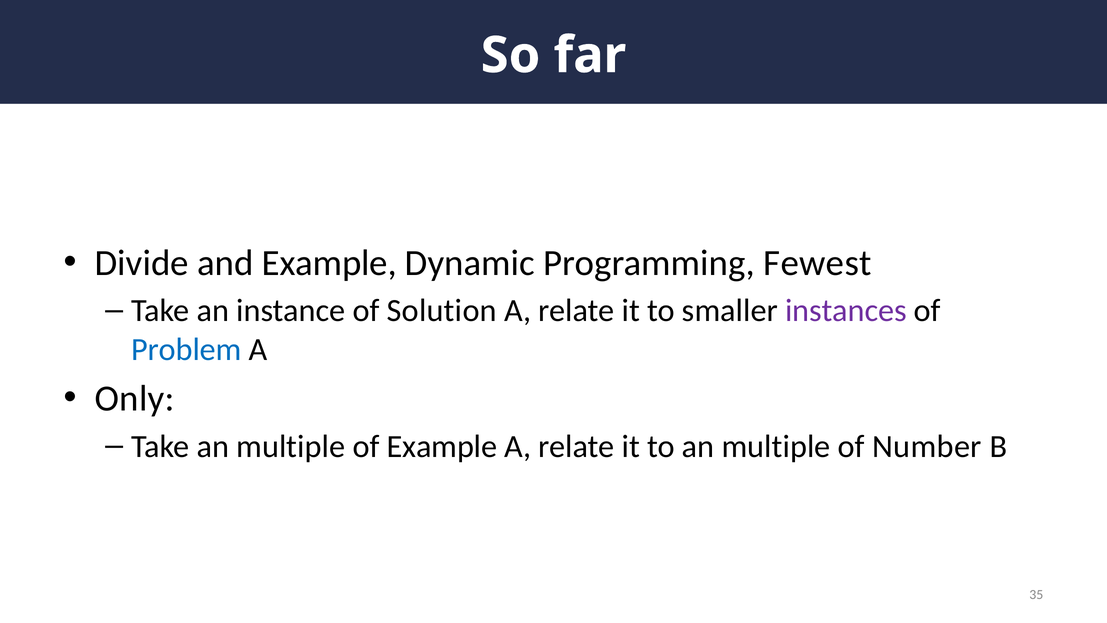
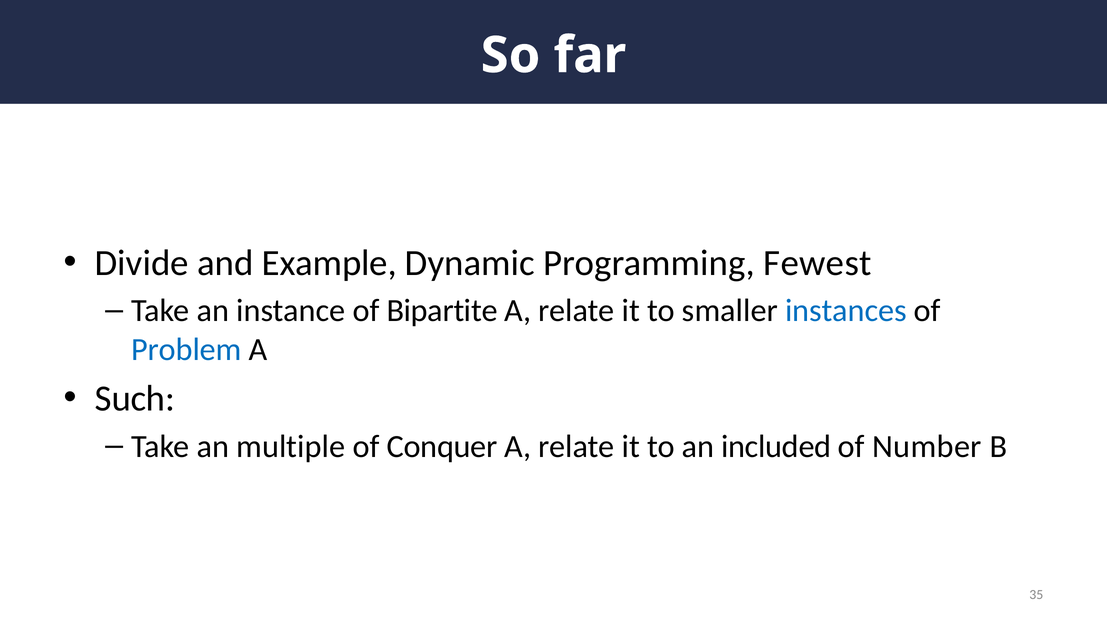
Solution: Solution -> Bipartite
instances colour: purple -> blue
Only: Only -> Such
of Example: Example -> Conquer
to an multiple: multiple -> included
